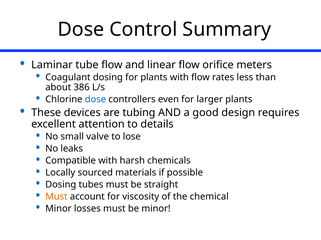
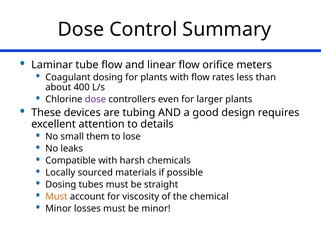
386: 386 -> 400
dose at (95, 100) colour: blue -> purple
valve: valve -> them
